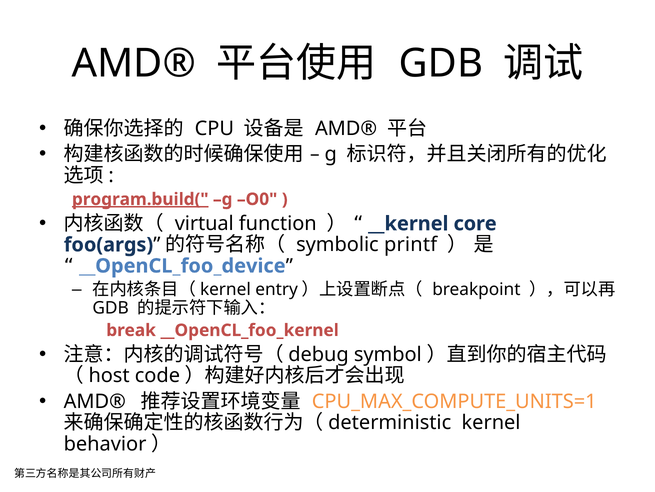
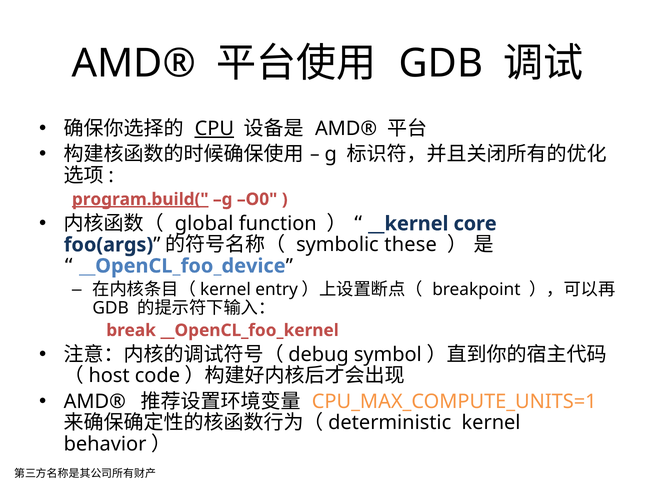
CPU underline: none -> present
virtual: virtual -> global
printf: printf -> these
